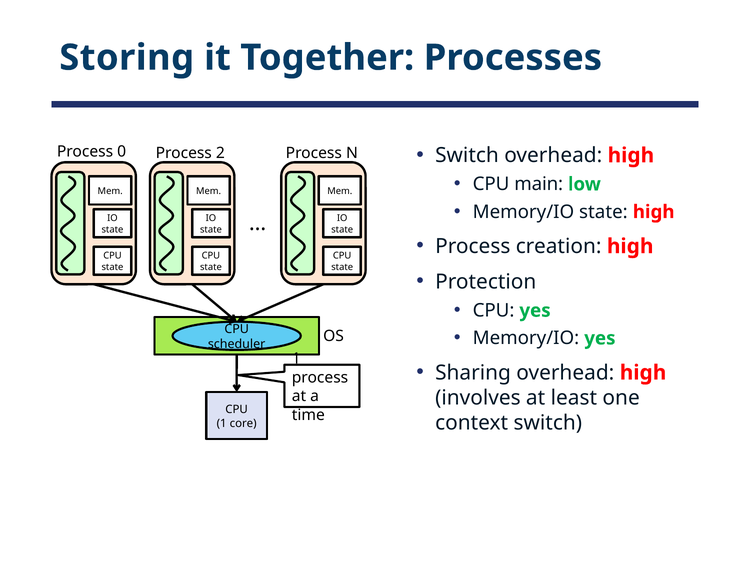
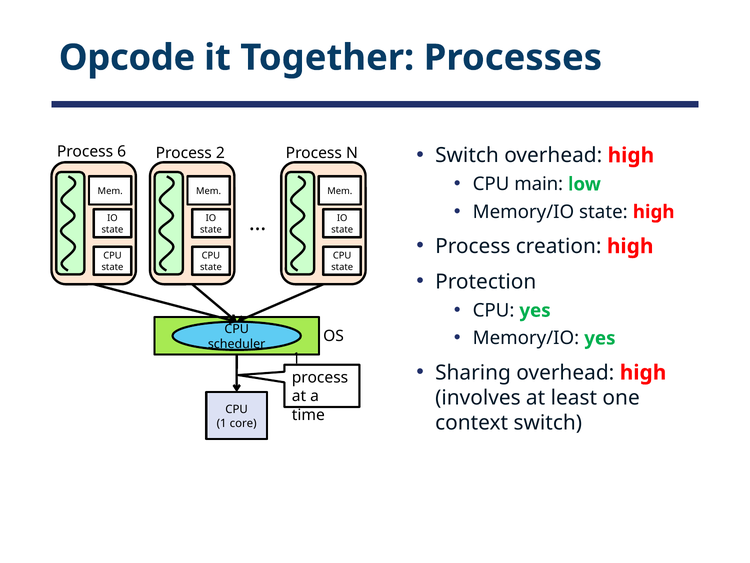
Storing: Storing -> Opcode
0: 0 -> 6
